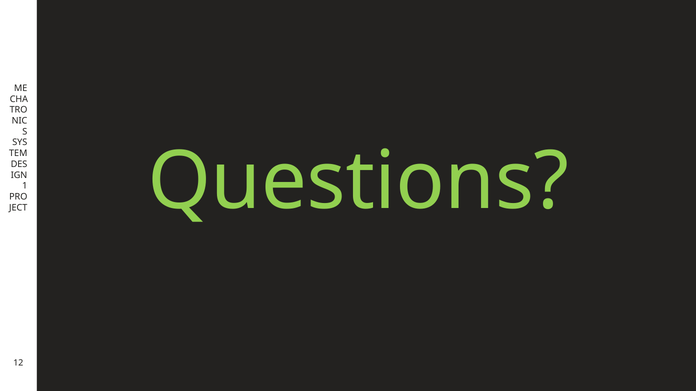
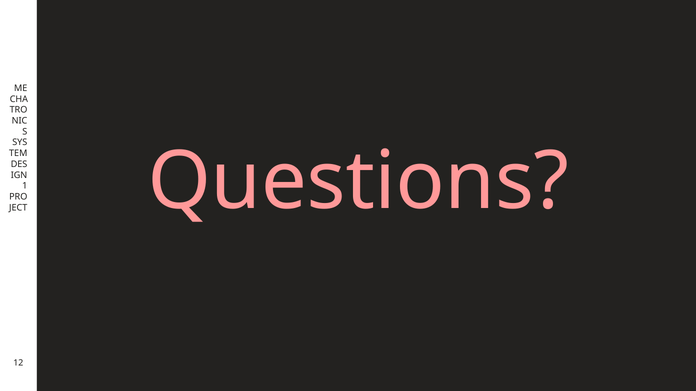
Questions colour: light green -> pink
